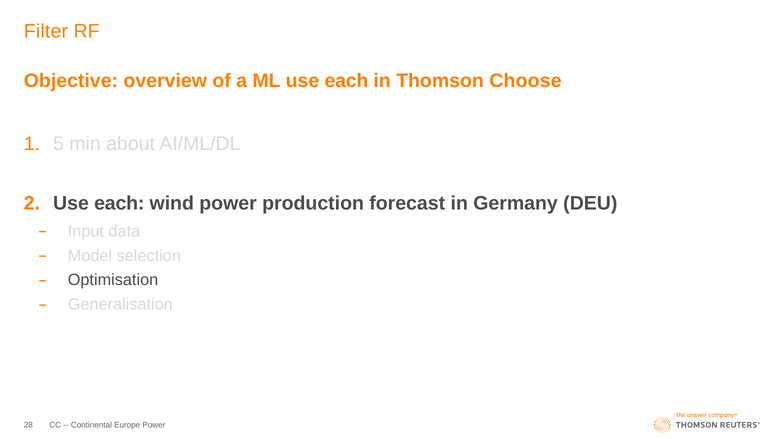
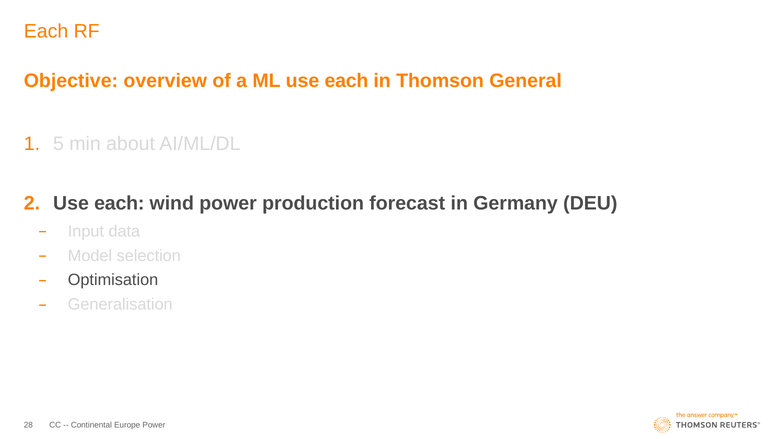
Filter at (46, 32): Filter -> Each
Choose: Choose -> General
